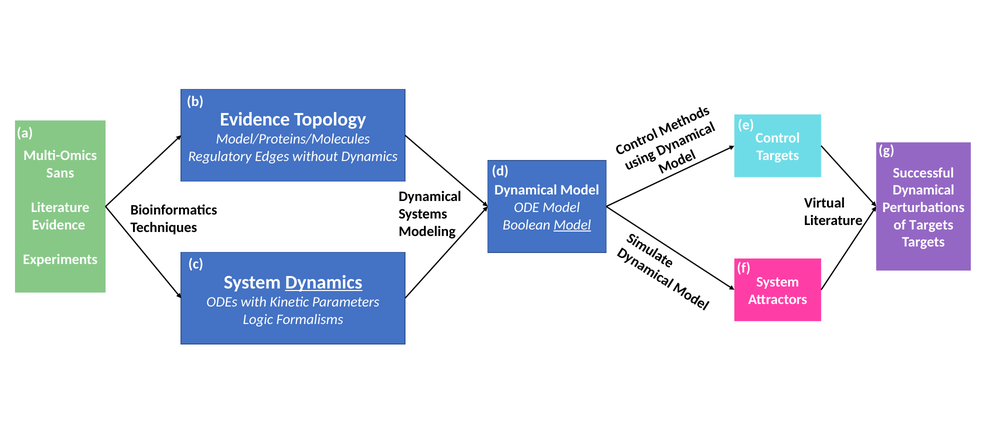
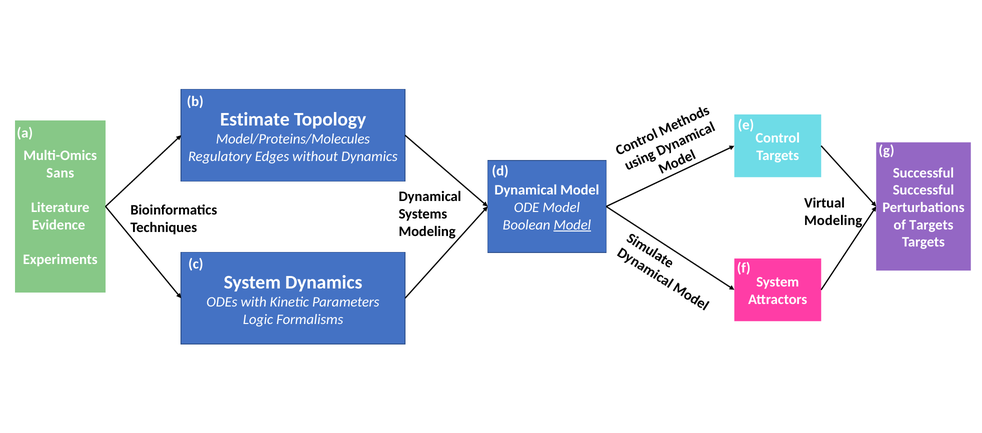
Evidence at (255, 119): Evidence -> Estimate
Dynamical at (924, 190): Dynamical -> Successful
Literature at (833, 221): Literature -> Modeling
Dynamics at (324, 282) underline: present -> none
